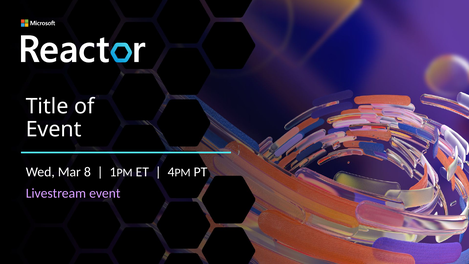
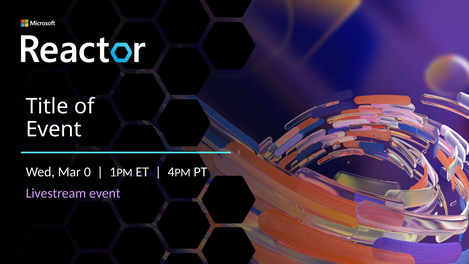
8: 8 -> 0
